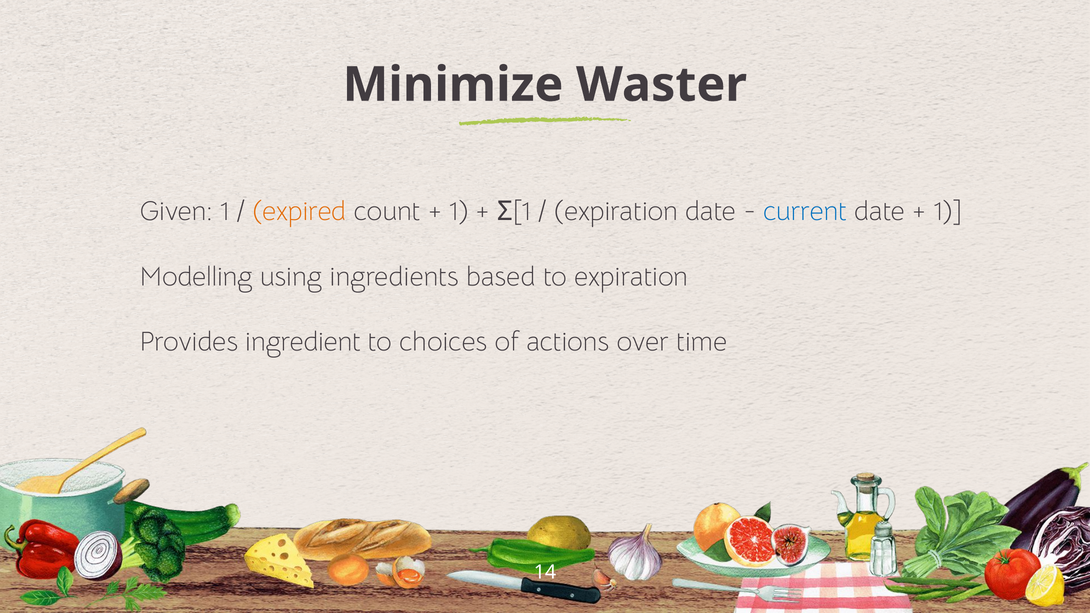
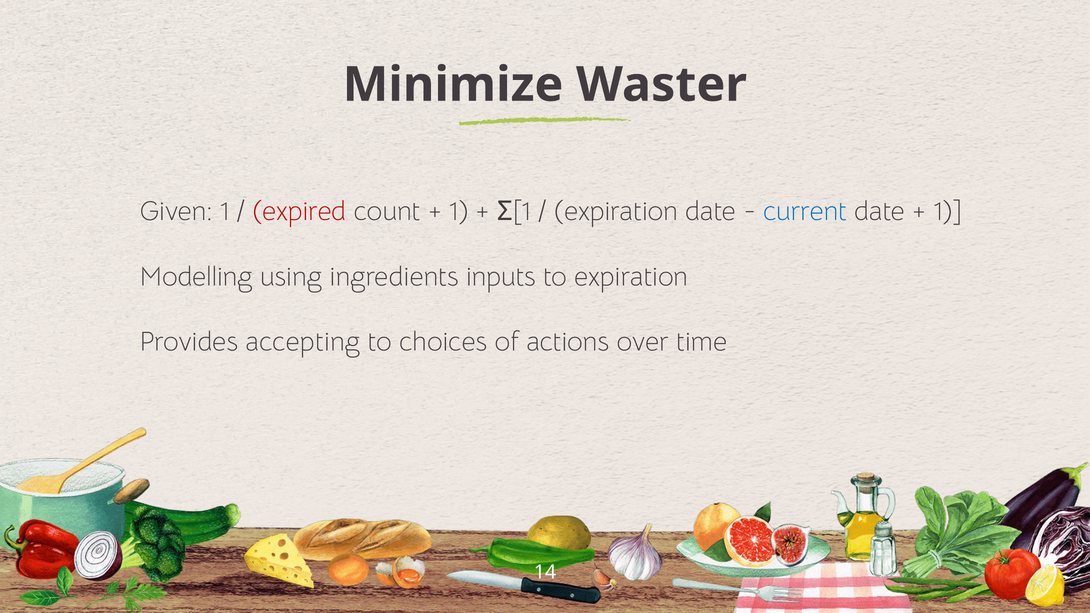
expired colour: orange -> red
based: based -> inputs
ingredient: ingredient -> accepting
